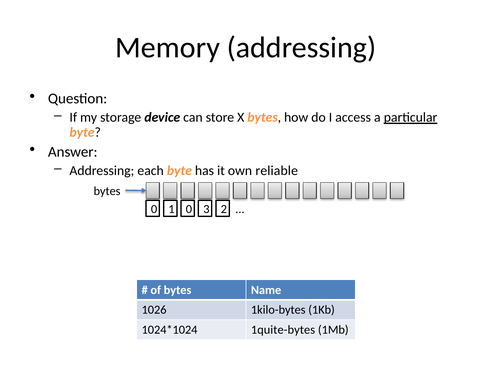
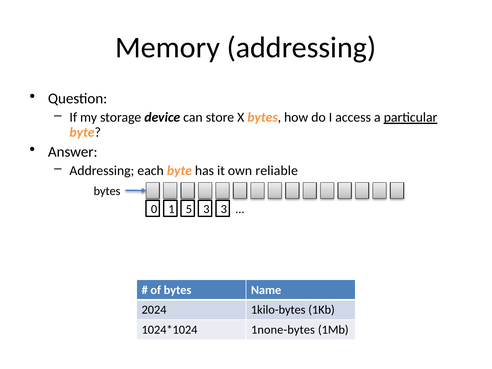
1 0: 0 -> 5
3 2: 2 -> 3
1026: 1026 -> 2024
1quite-bytes: 1quite-bytes -> 1none-bytes
